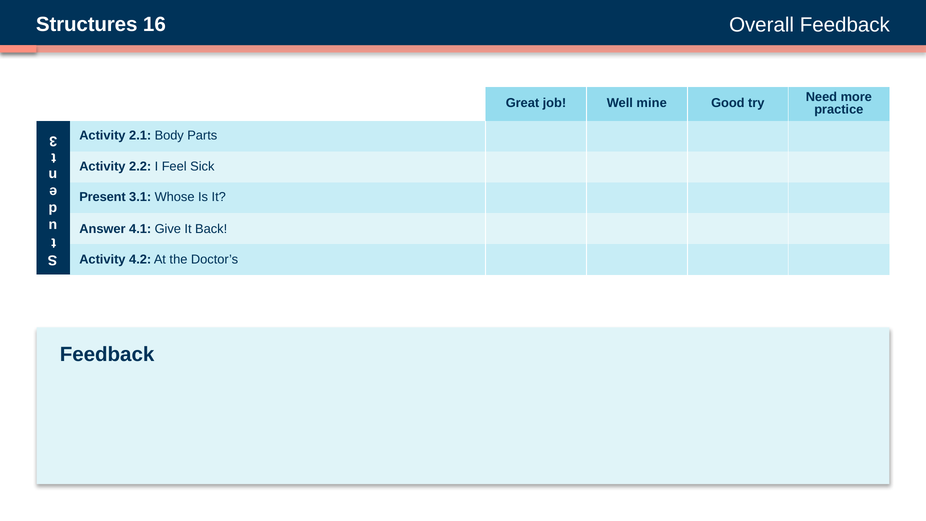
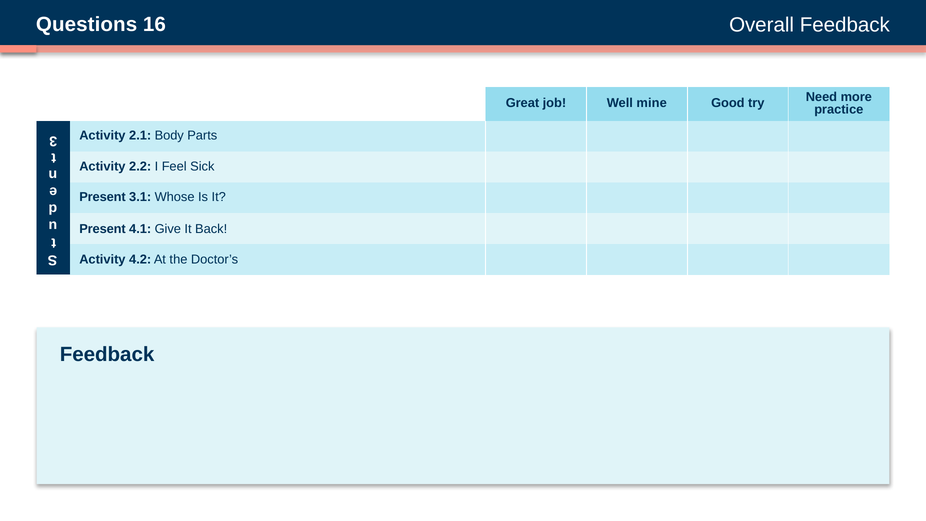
Structures: Structures -> Questions
Answer at (102, 229): Answer -> Present
